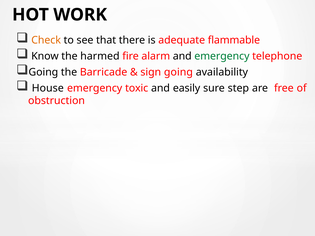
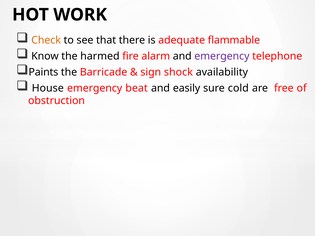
emergency at (222, 56) colour: green -> purple
Going at (43, 72): Going -> Paints
sign going: going -> shock
toxic: toxic -> beat
step: step -> cold
